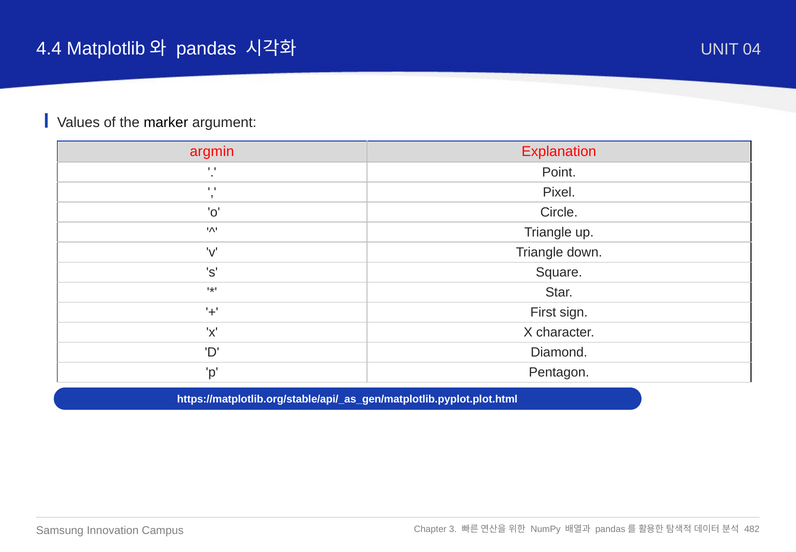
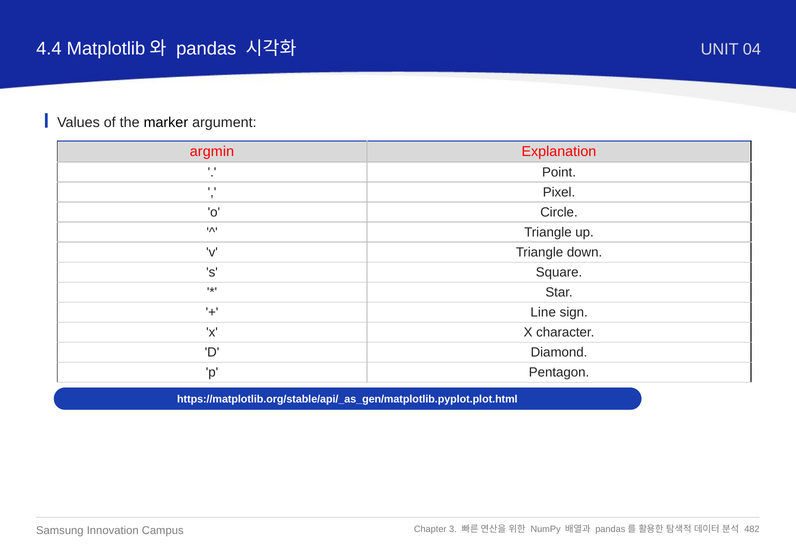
First: First -> Line
